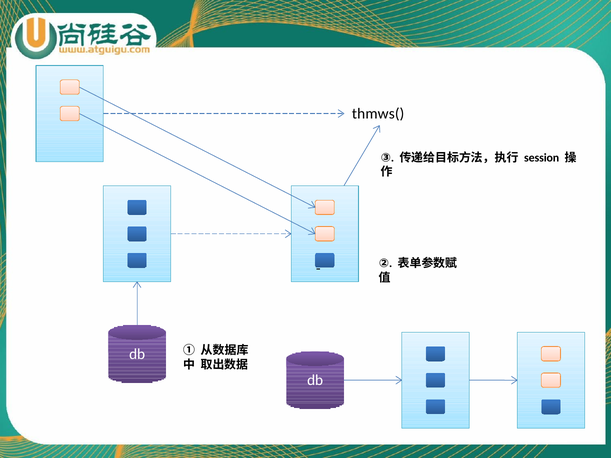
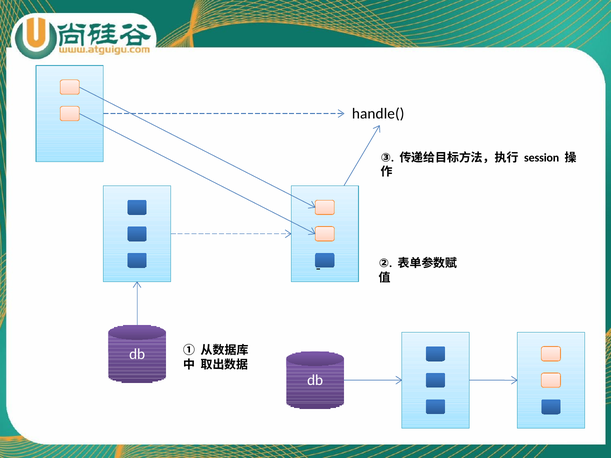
thmws(: thmws( -> handle(
